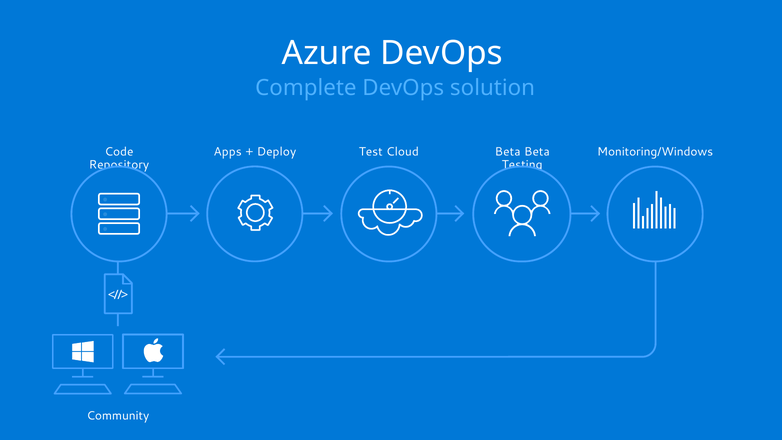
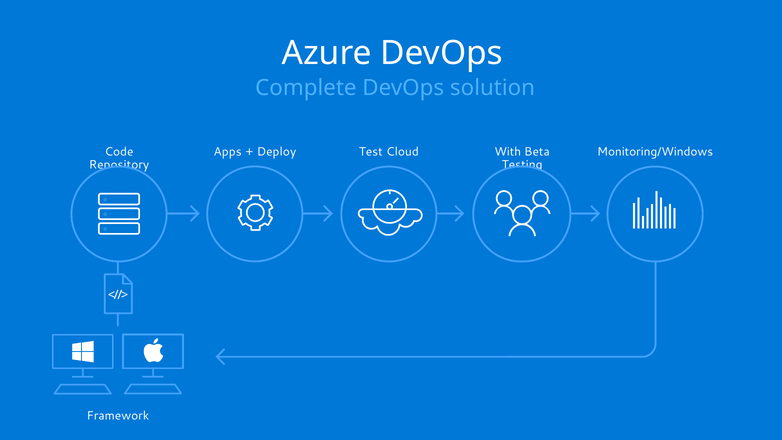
Deploy Beta: Beta -> With
Community: Community -> Framework
